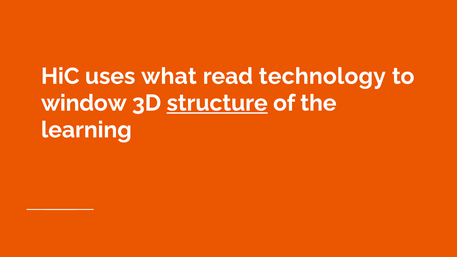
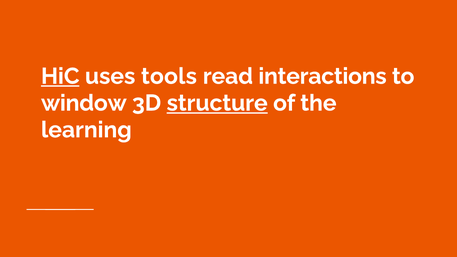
HiC underline: none -> present
what: what -> tools
technology: technology -> interactions
